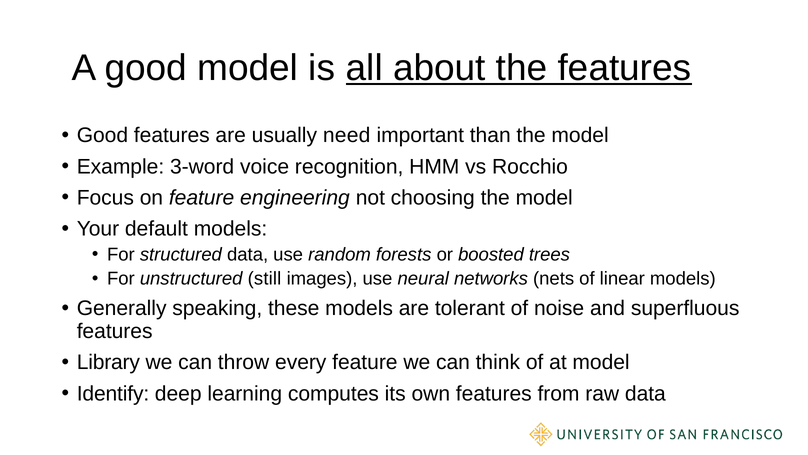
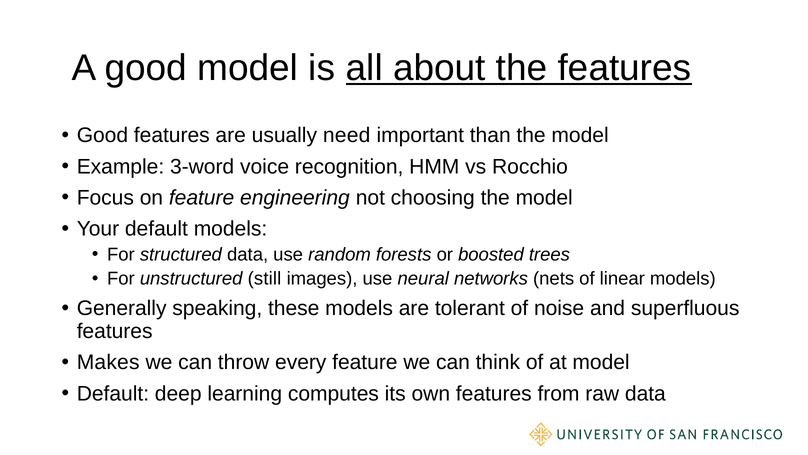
Library: Library -> Makes
Identify at (113, 393): Identify -> Default
